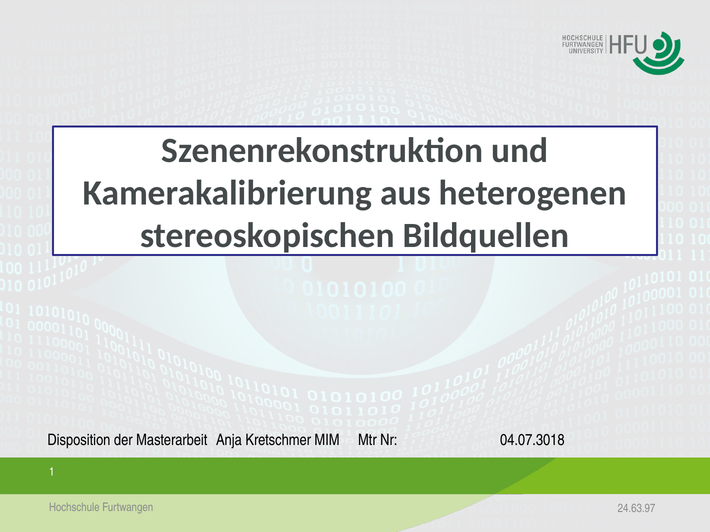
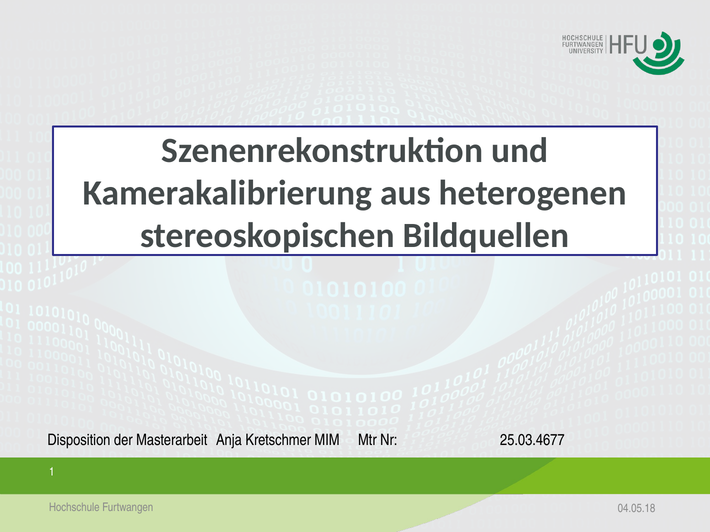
04.07.3018: 04.07.3018 -> 25.03.4677
24.63.97: 24.63.97 -> 04.05.18
